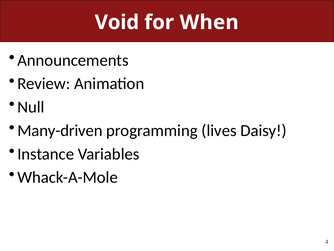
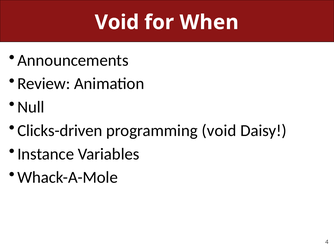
Many-driven: Many-driven -> Clicks-driven
programming lives: lives -> void
